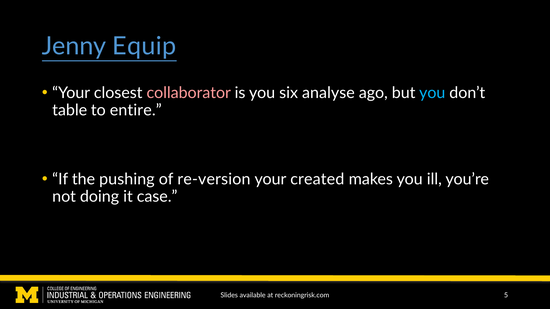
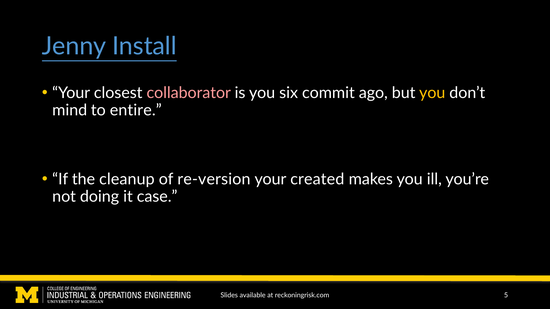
Equip: Equip -> Install
analyse: analyse -> commit
you at (432, 93) colour: light blue -> yellow
table: table -> mind
pushing: pushing -> cleanup
